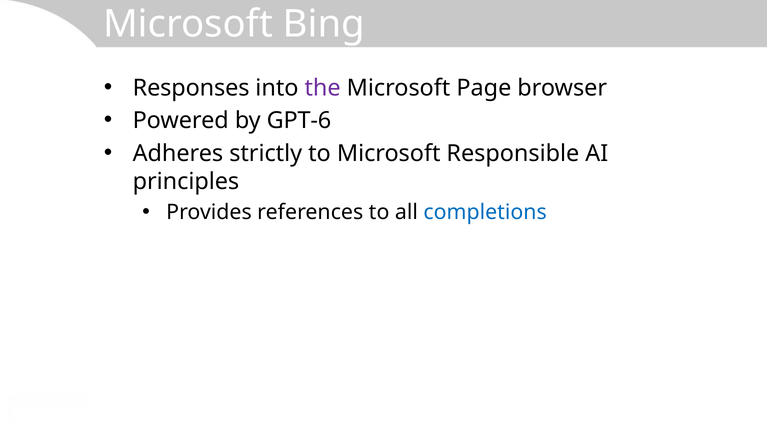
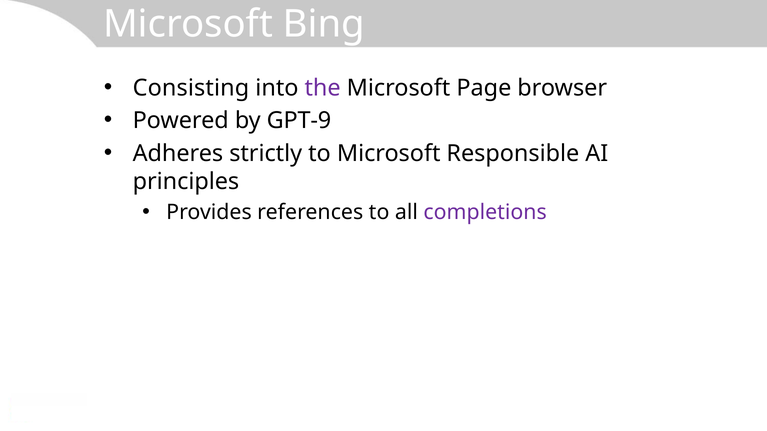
Responses: Responses -> Consisting
GPT-6: GPT-6 -> GPT-9
completions colour: blue -> purple
